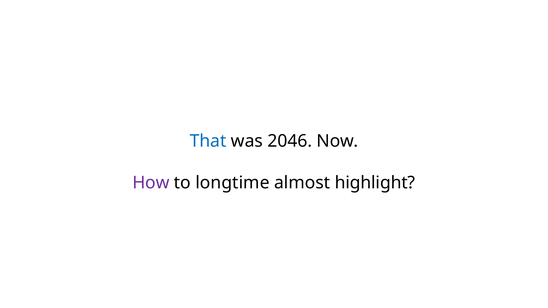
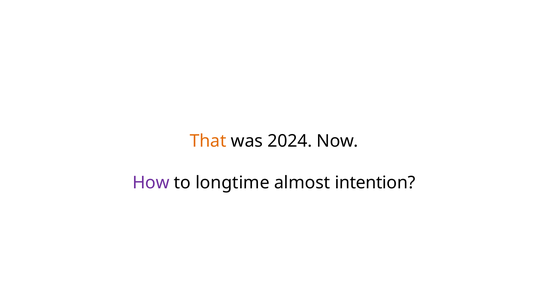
That colour: blue -> orange
2046: 2046 -> 2024
highlight: highlight -> intention
